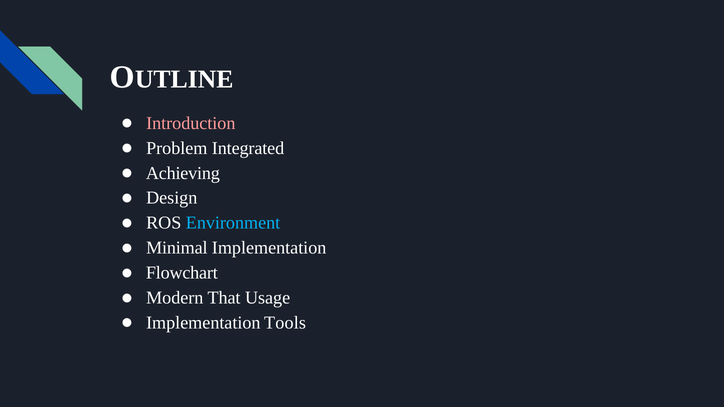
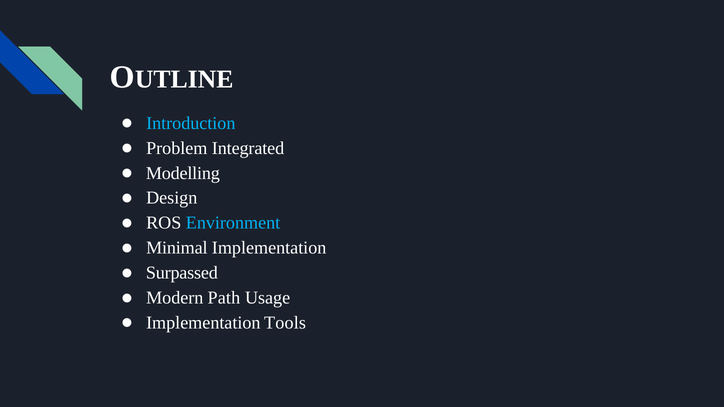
Introduction colour: pink -> light blue
Achieving: Achieving -> Modelling
Flowchart: Flowchart -> Surpassed
That: That -> Path
